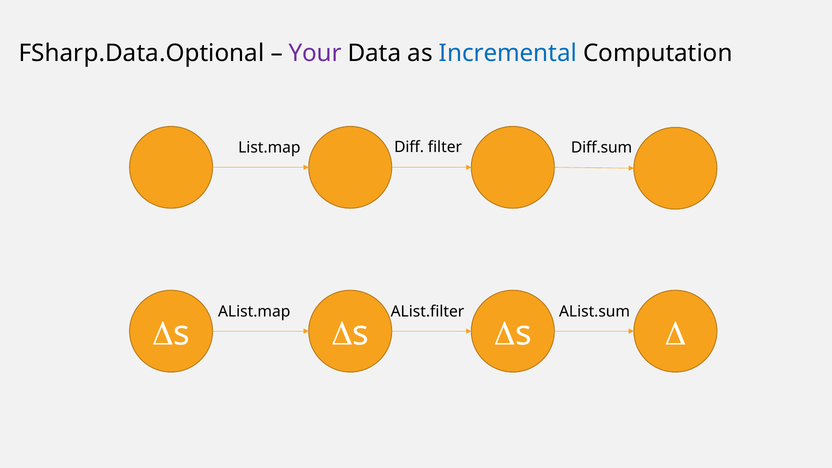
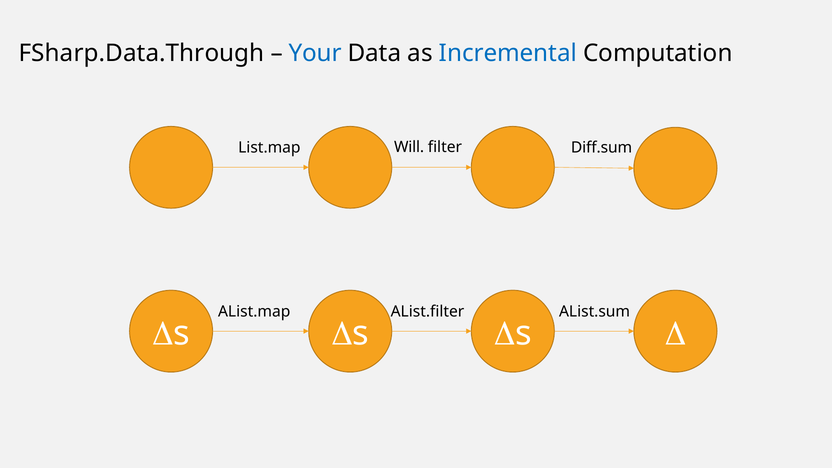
FSharp.Data.Optional: FSharp.Data.Optional -> FSharp.Data.Through
Your colour: purple -> blue
Diff: Diff -> Will
